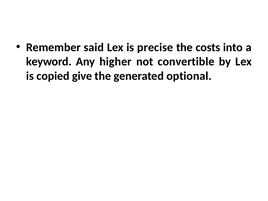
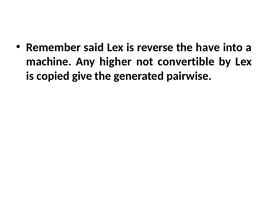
precise: precise -> reverse
costs: costs -> have
keyword: keyword -> machine
optional: optional -> pairwise
